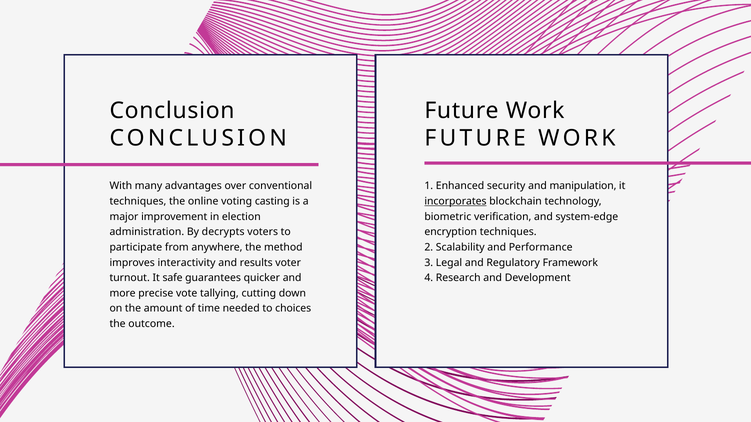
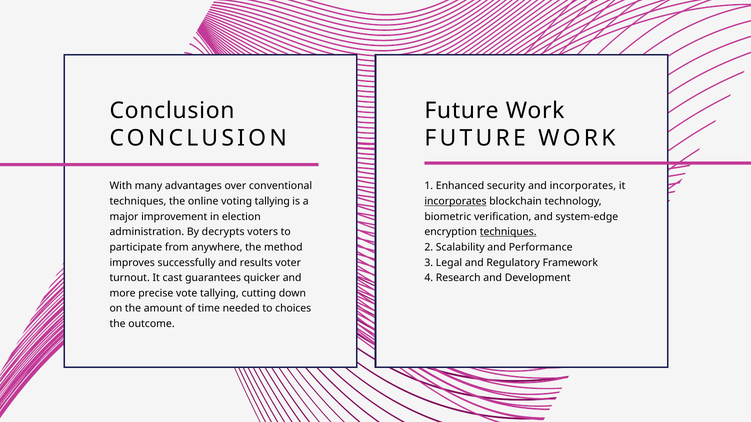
and manipulation: manipulation -> incorporates
voting casting: casting -> tallying
techniques at (508, 232) underline: none -> present
interactivity: interactivity -> successfully
safe: safe -> cast
